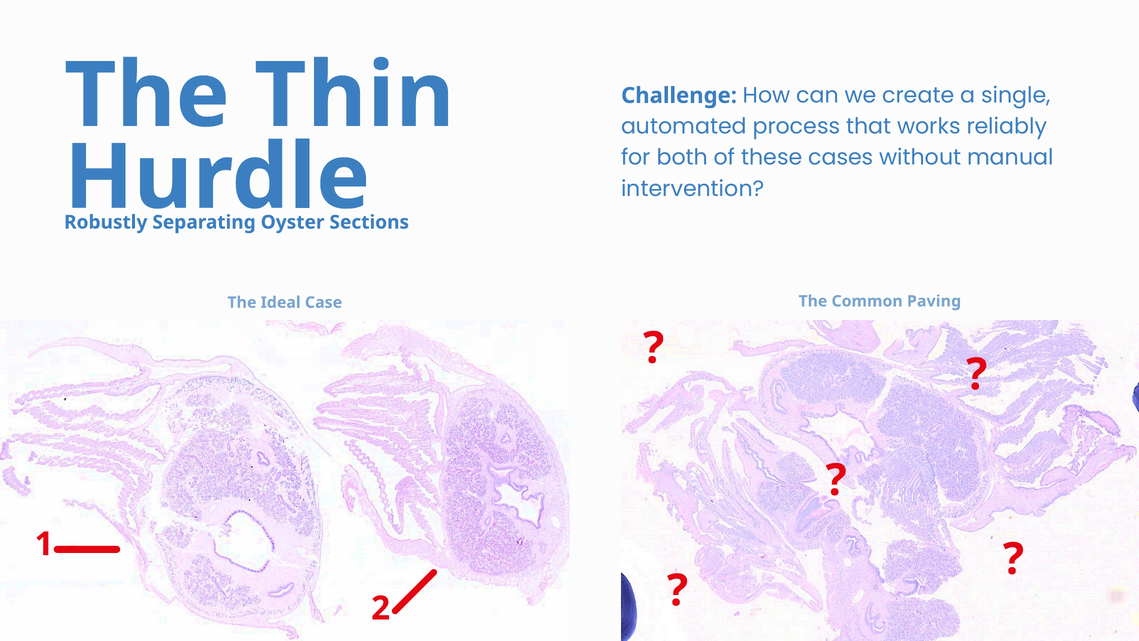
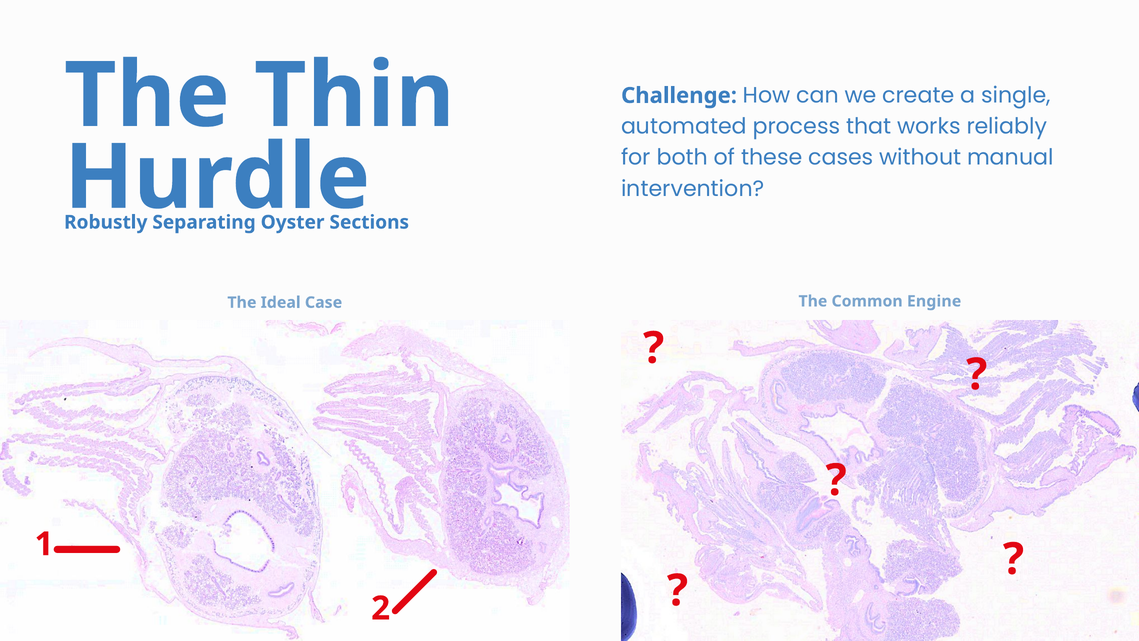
Paving: Paving -> Engine
